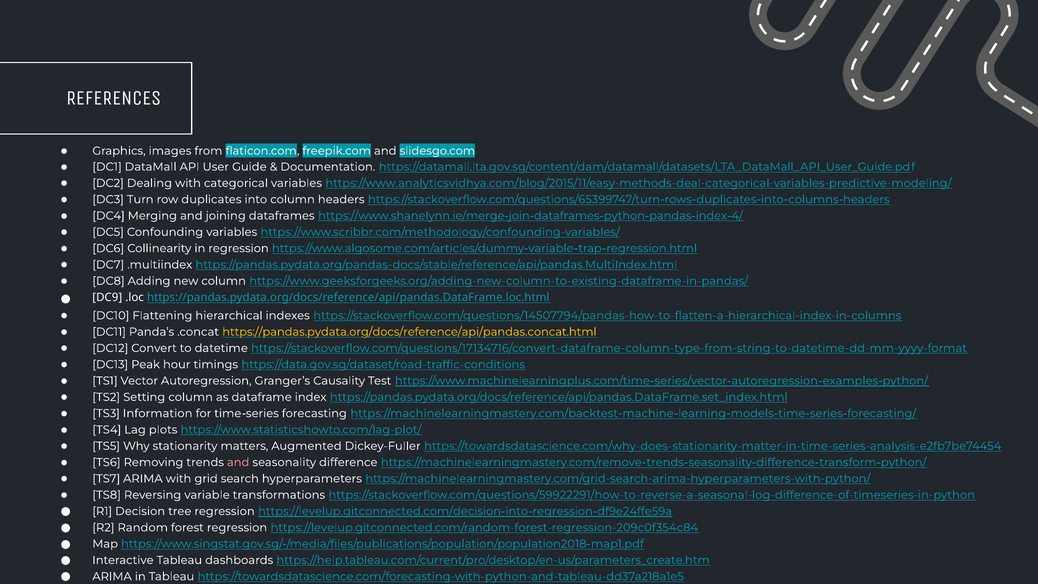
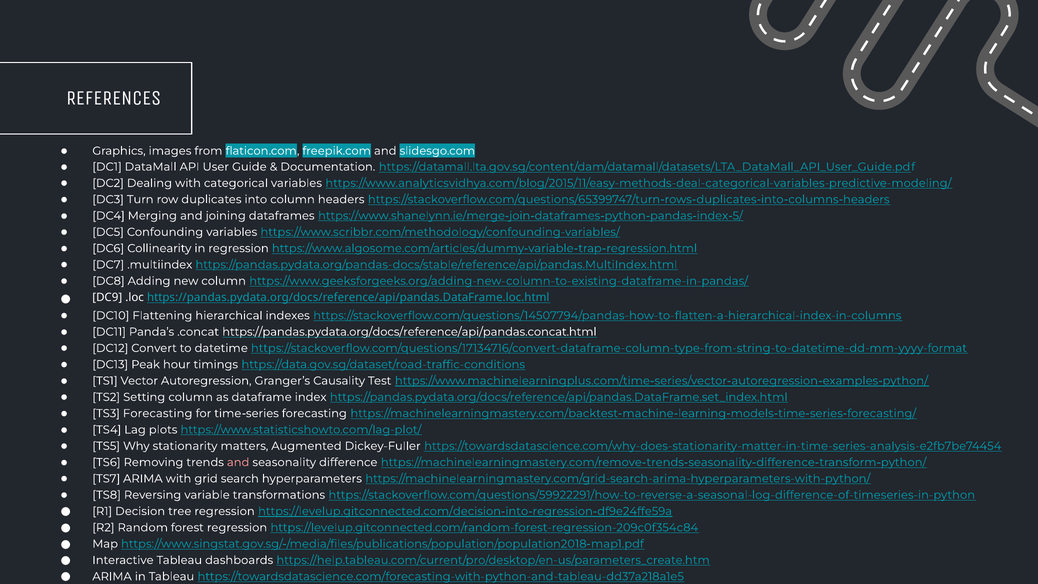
https://www.shanelynn.ie/merge-join-dataframes-python-pandas-index-4/: https://www.shanelynn.ie/merge-join-dataframes-python-pandas-index-4/ -> https://www.shanelynn.ie/merge-join-dataframes-python-pandas-index-5/
https://pandas.pydata.org/docs/reference/api/pandas.concat.html colour: yellow -> white
TS3 Information: Information -> Forecasting
